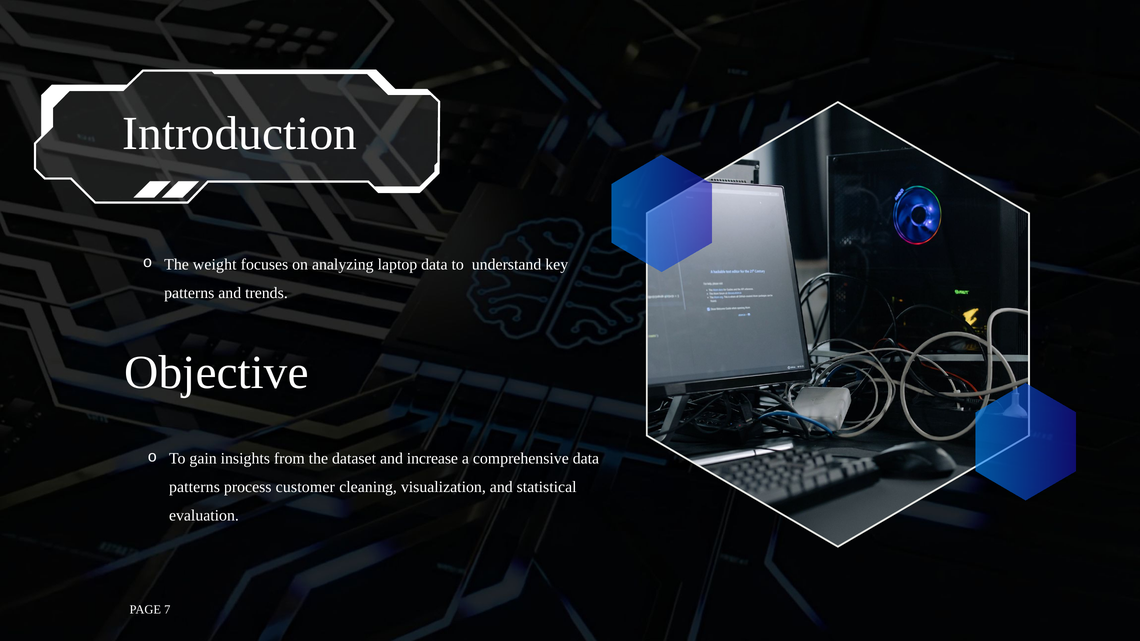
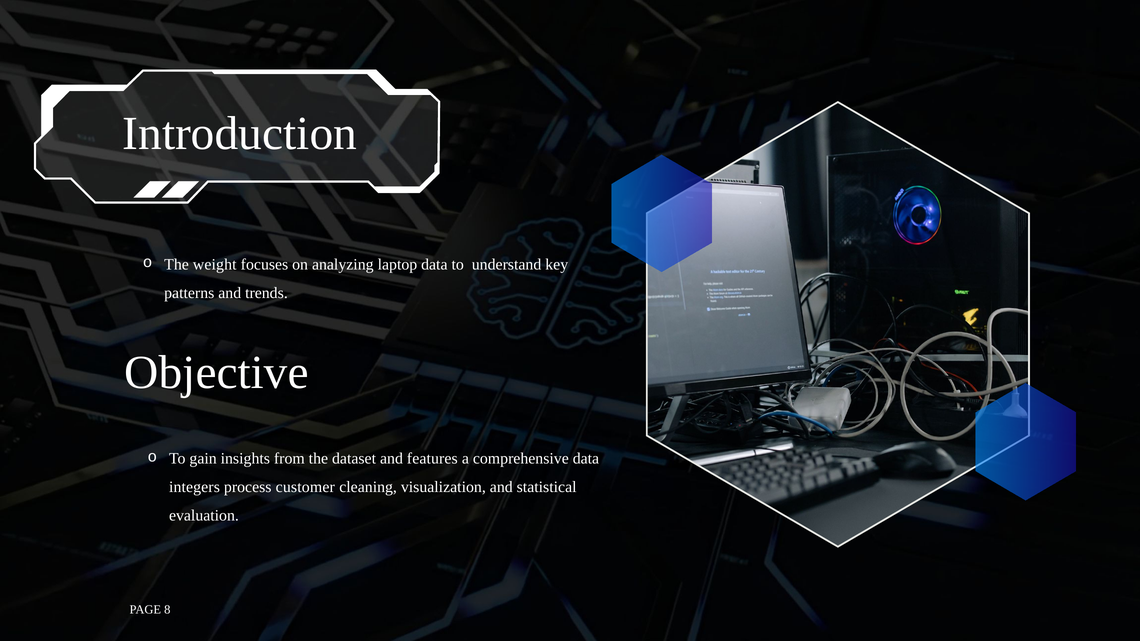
increase: increase -> features
patterns at (194, 487): patterns -> integers
7: 7 -> 8
